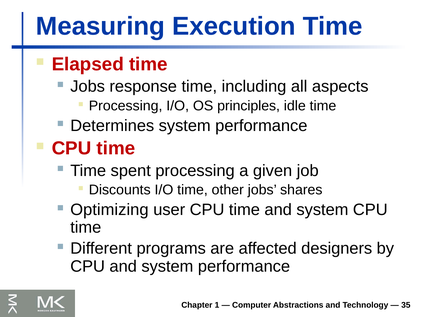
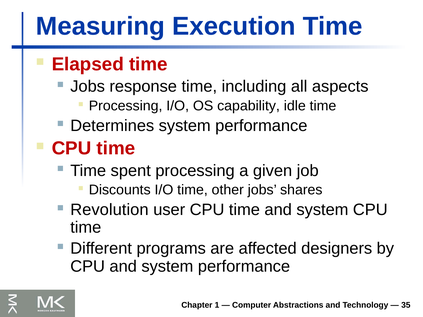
principles: principles -> capability
Optimizing: Optimizing -> Revolution
